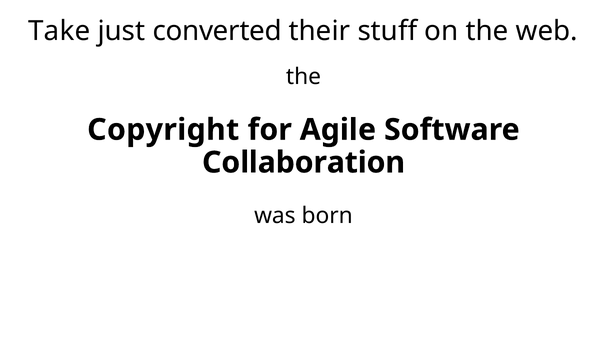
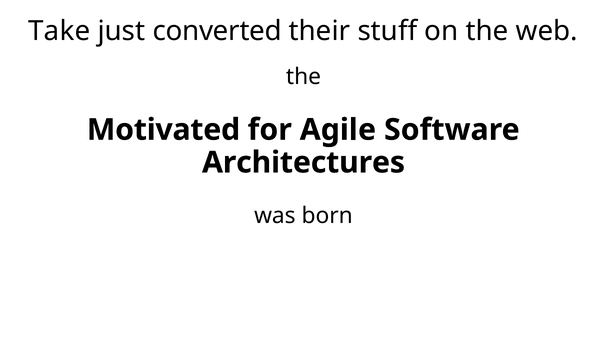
Copyright: Copyright -> Motivated
Collaboration: Collaboration -> Architectures
